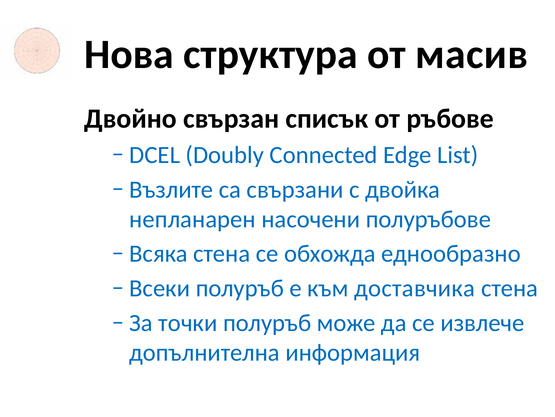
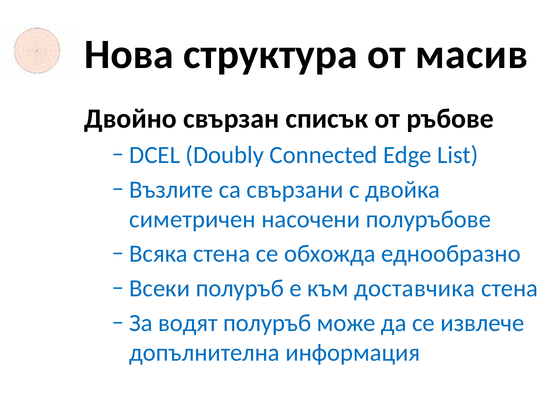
непланарен: непланарен -> симетричен
точки: точки -> водят
